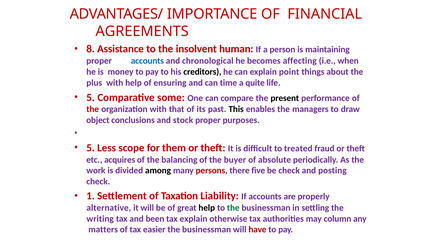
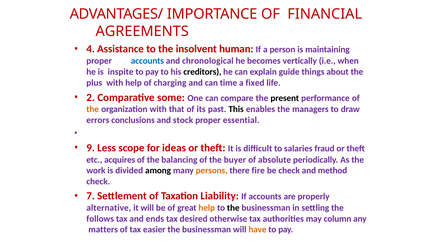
8: 8 -> 4
affecting: affecting -> vertically
money: money -> inspite
point: point -> guide
ensuring: ensuring -> charging
quite: quite -> fixed
5 at (91, 98): 5 -> 2
the at (93, 109) colour: red -> orange
object: object -> errors
purposes: purposes -> essential
5 at (91, 148): 5 -> 9
them: them -> ideas
treated: treated -> salaries
persons colour: red -> orange
five: five -> fire
posting: posting -> method
1: 1 -> 7
help at (207, 208) colour: black -> orange
the at (233, 208) colour: green -> black
writing: writing -> follows
been: been -> ends
tax explain: explain -> desired
have colour: red -> orange
